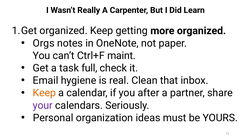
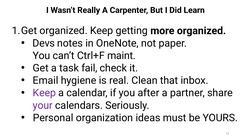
Orgs: Orgs -> Devs
full: full -> fail
Keep at (44, 93) colour: orange -> purple
